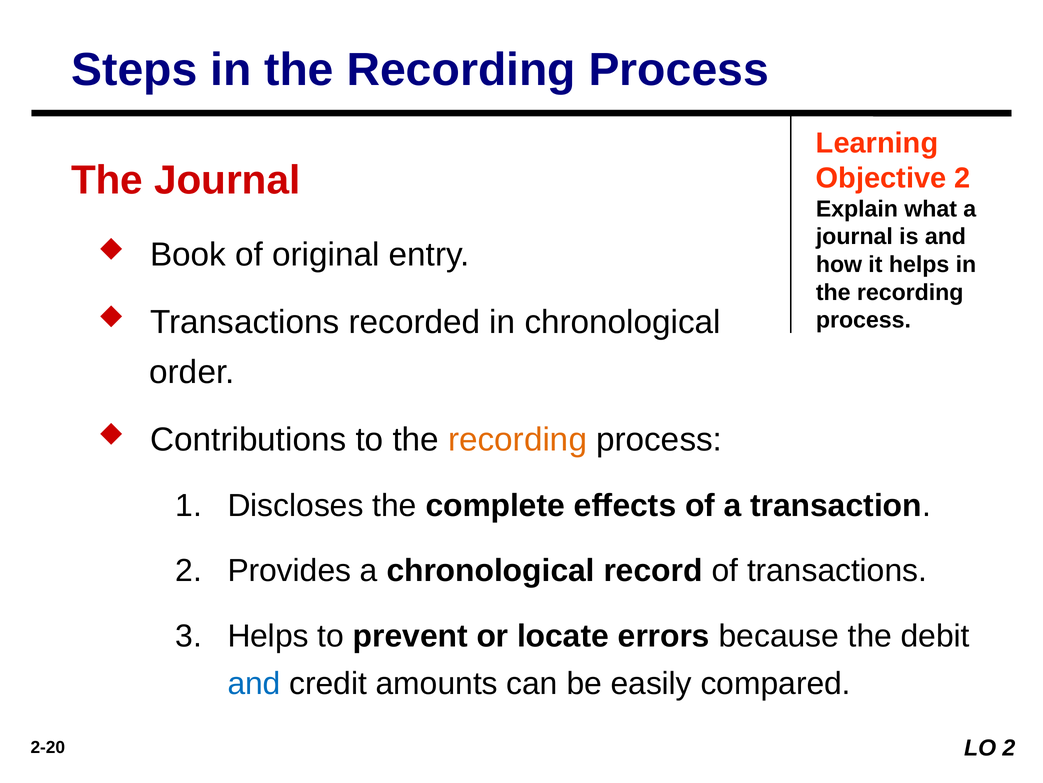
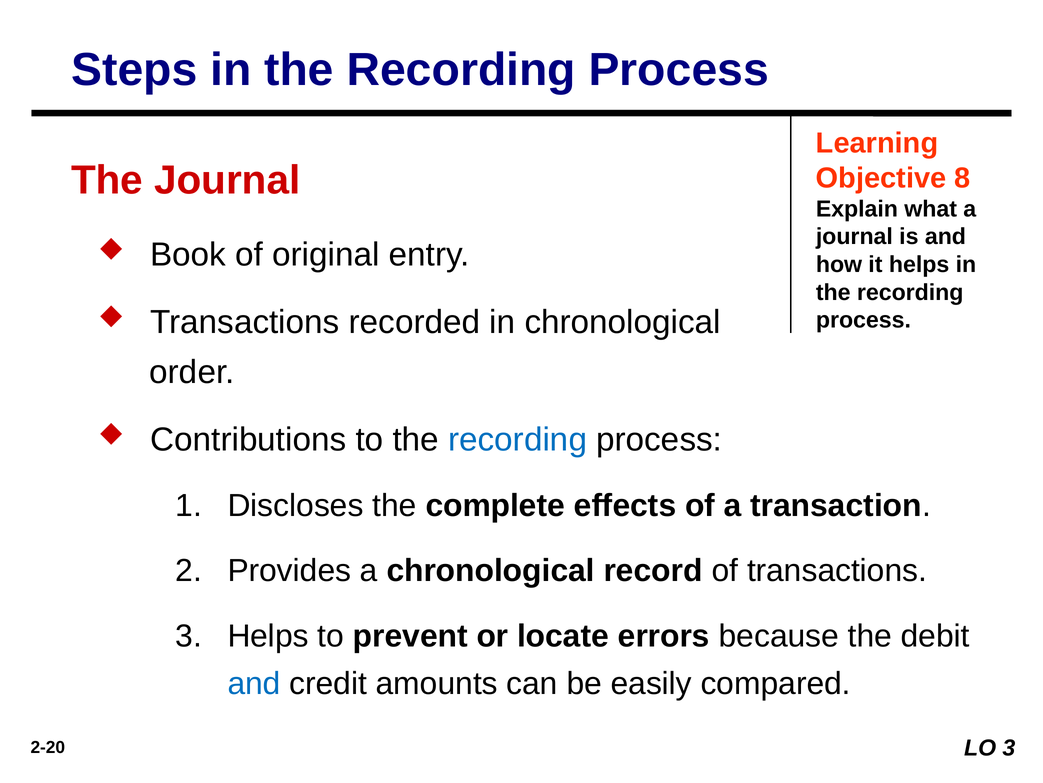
Objective 2: 2 -> 8
recording at (518, 439) colour: orange -> blue
LO 2: 2 -> 3
